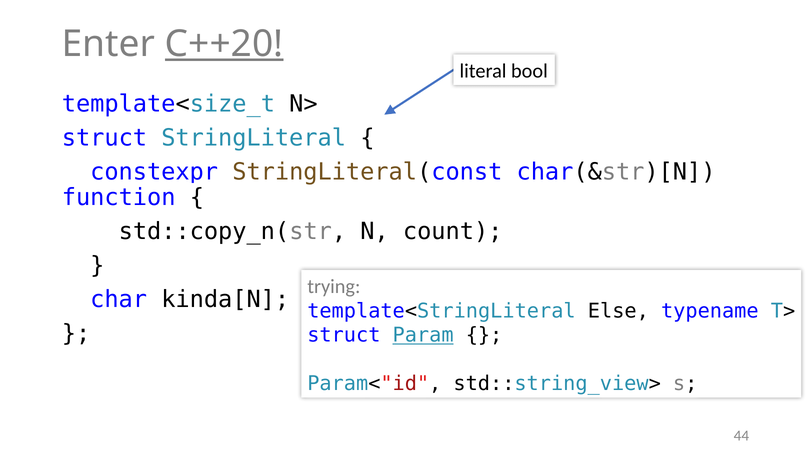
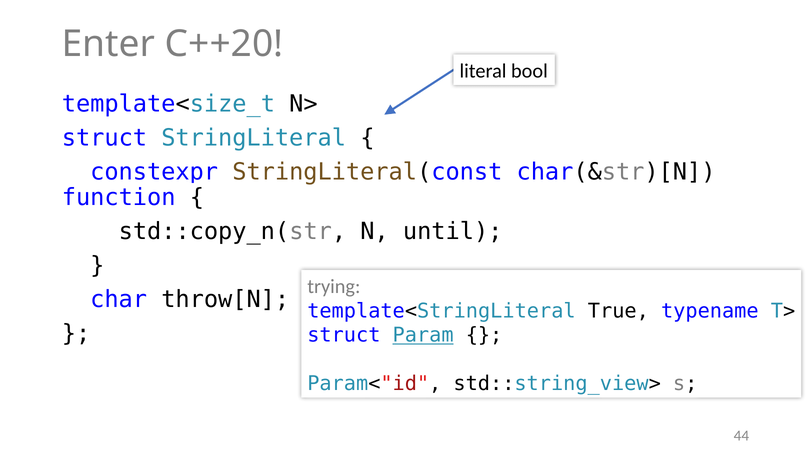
C++20 underline: present -> none
count: count -> until
kinda[N: kinda[N -> throw[N
Else: Else -> True
